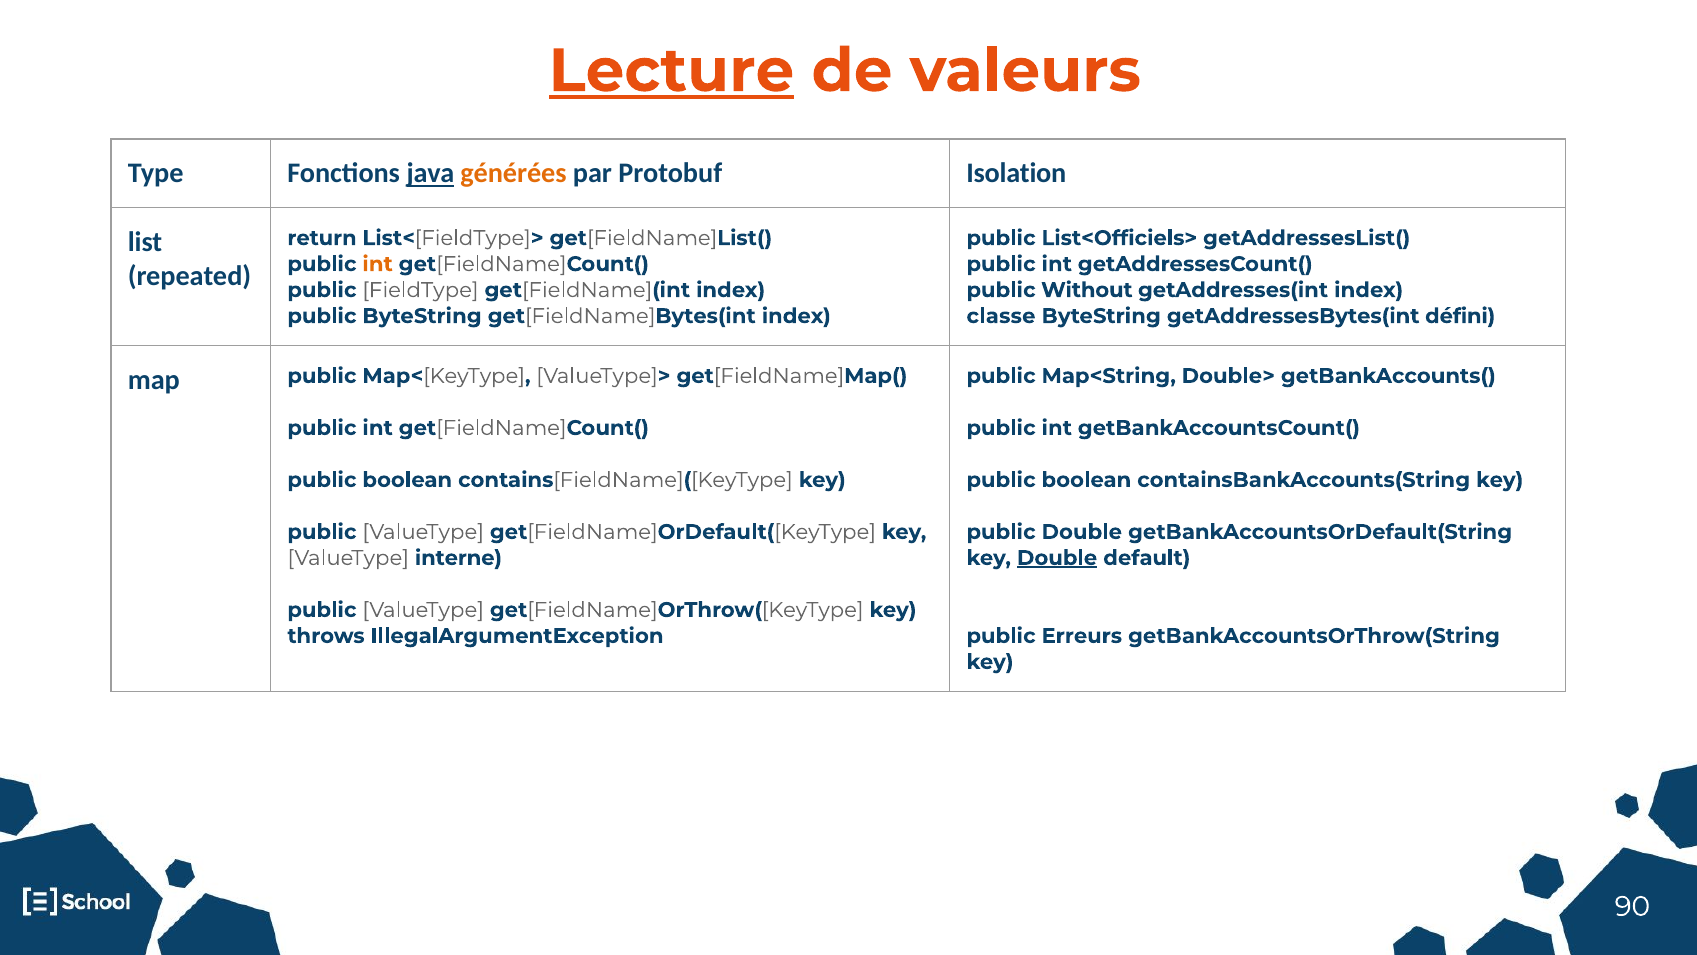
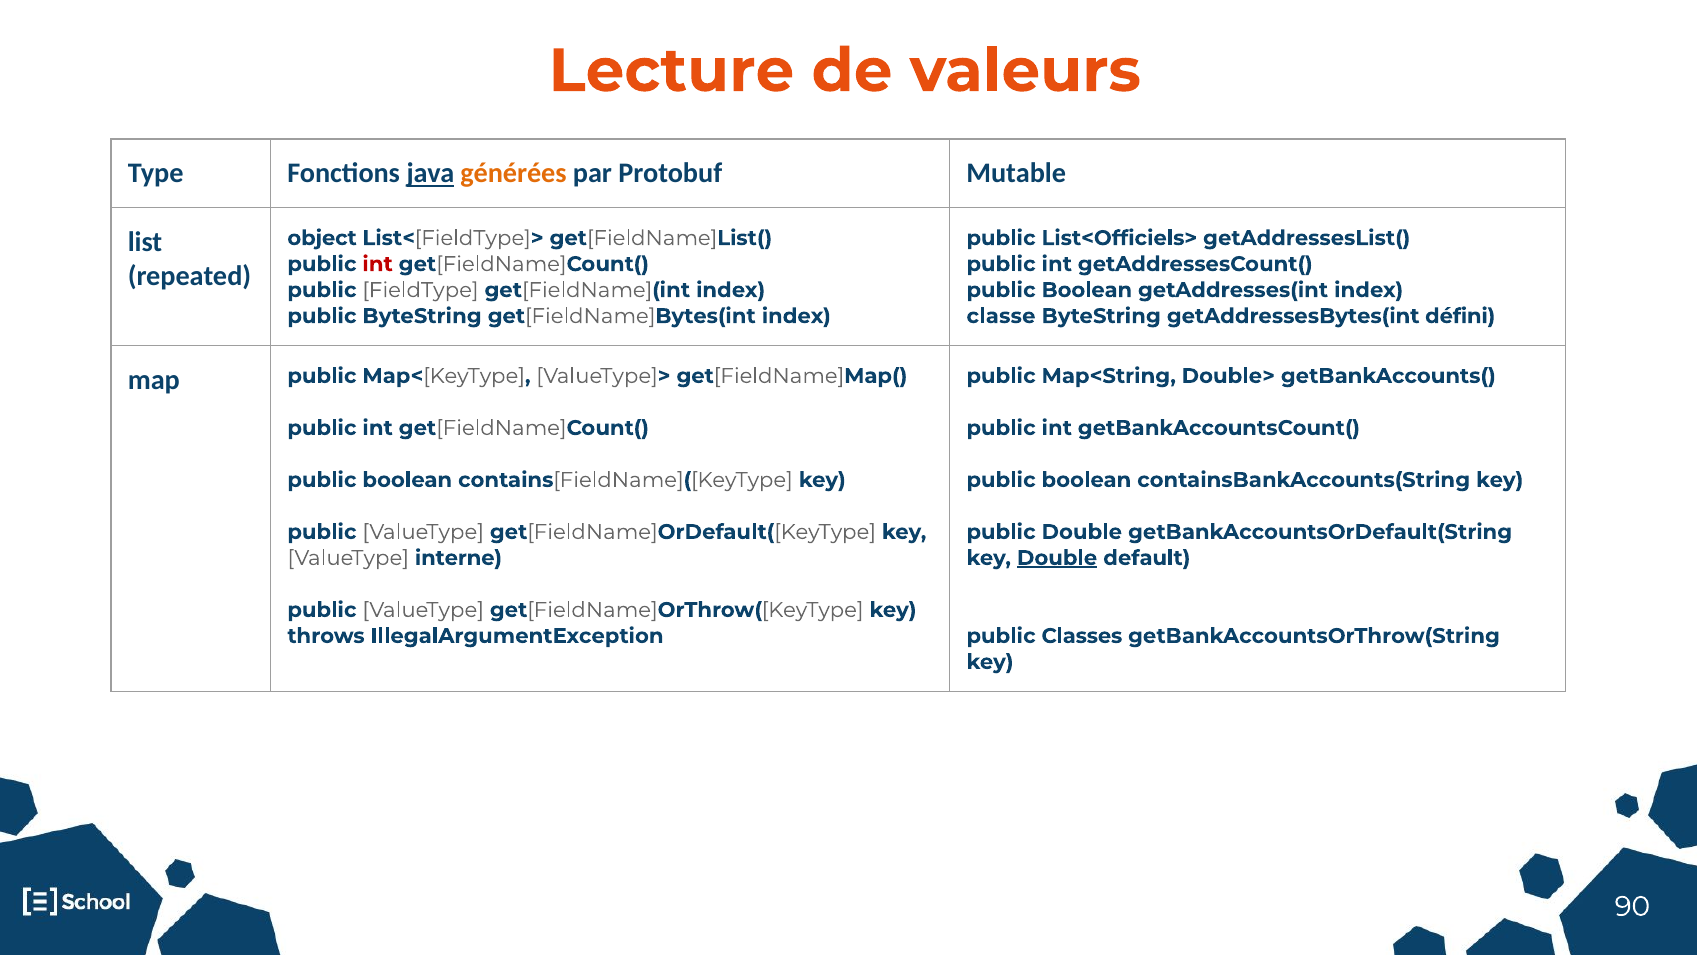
Lecture underline: present -> none
Isolation: Isolation -> Mutable
return: return -> object
int at (378, 264) colour: orange -> red
Without at (1087, 290): Without -> Boolean
Erreurs: Erreurs -> Classes
